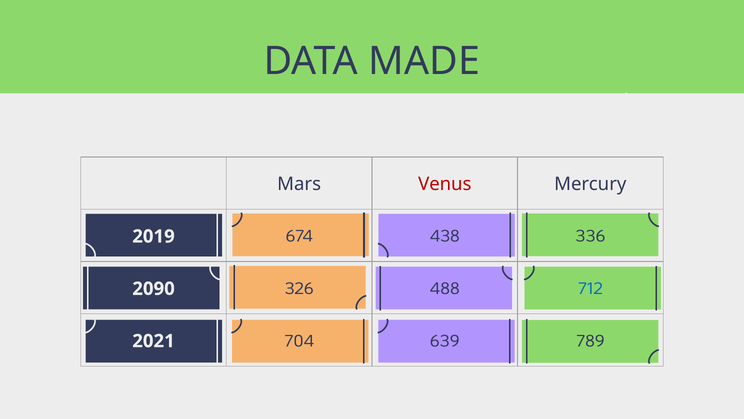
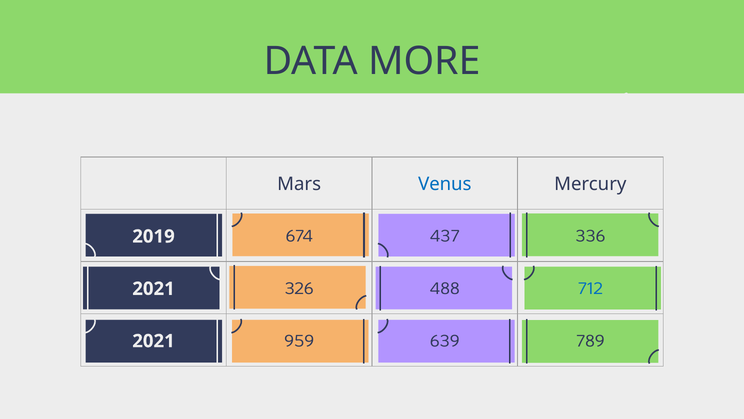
MADE: MADE -> MORE
Venus colour: red -> blue
438: 438 -> 437
2090 at (154, 288): 2090 -> 2021
704: 704 -> 959
